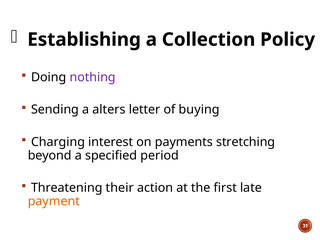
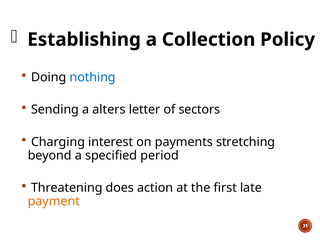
nothing colour: purple -> blue
buying: buying -> sectors
their: their -> does
